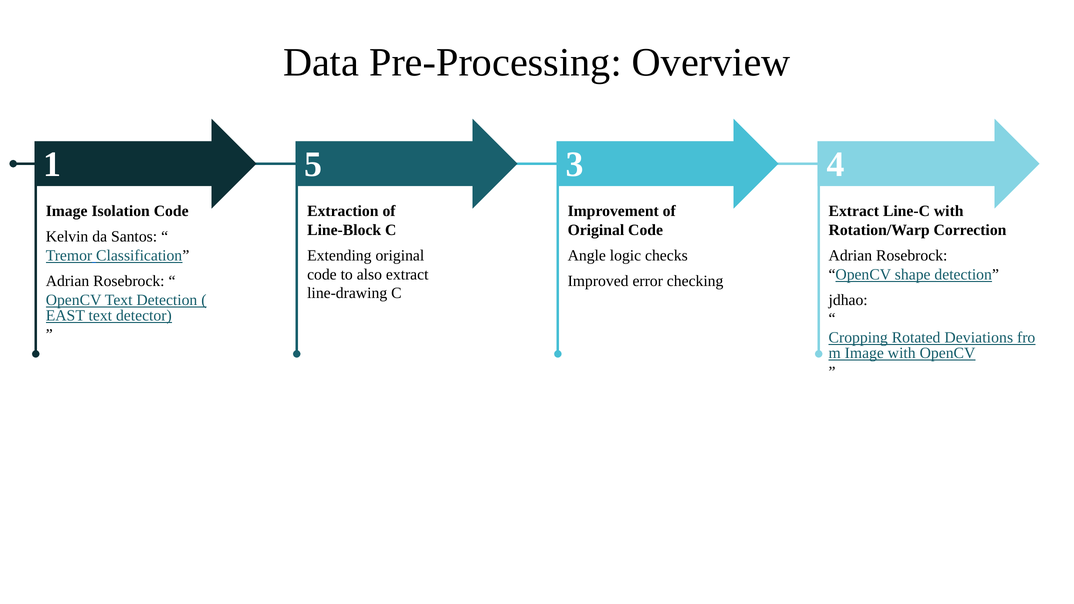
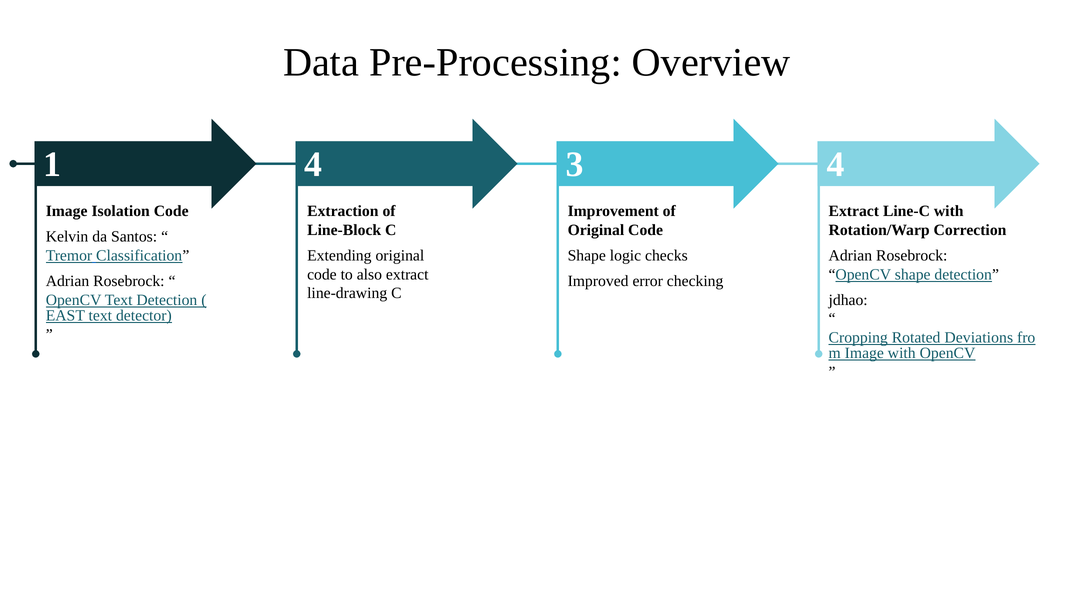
1 5: 5 -> 4
Angle at (587, 256): Angle -> Shape
